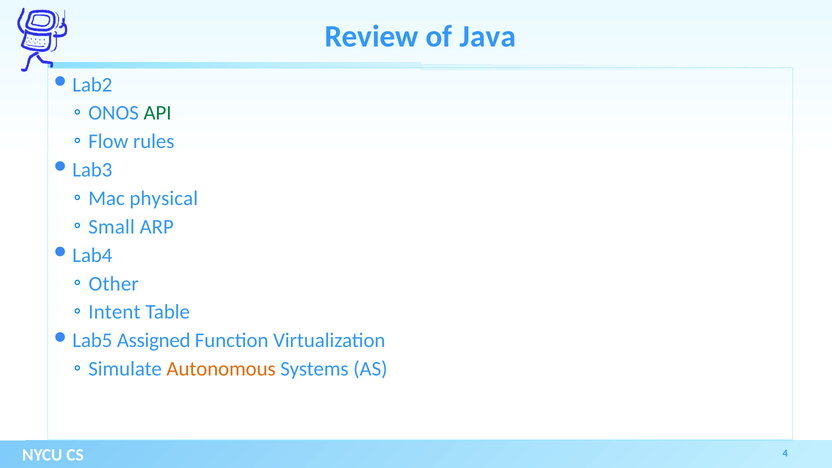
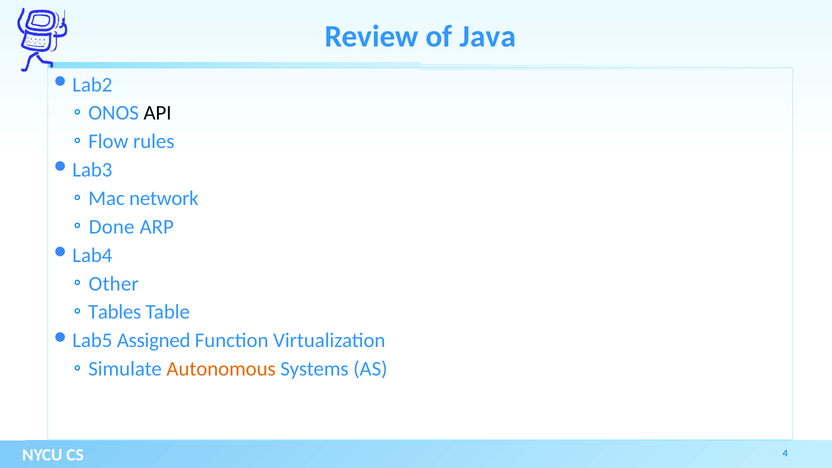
API colour: green -> black
physical: physical -> network
Small: Small -> Done
Intent: Intent -> Tables
